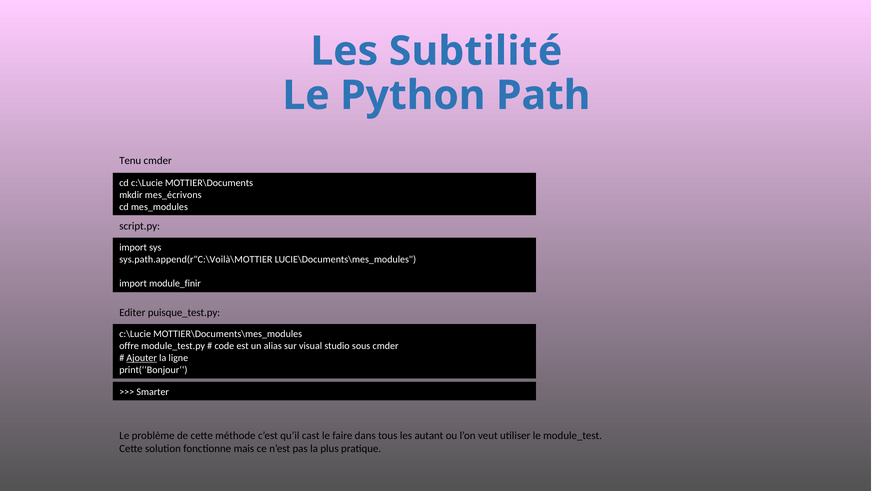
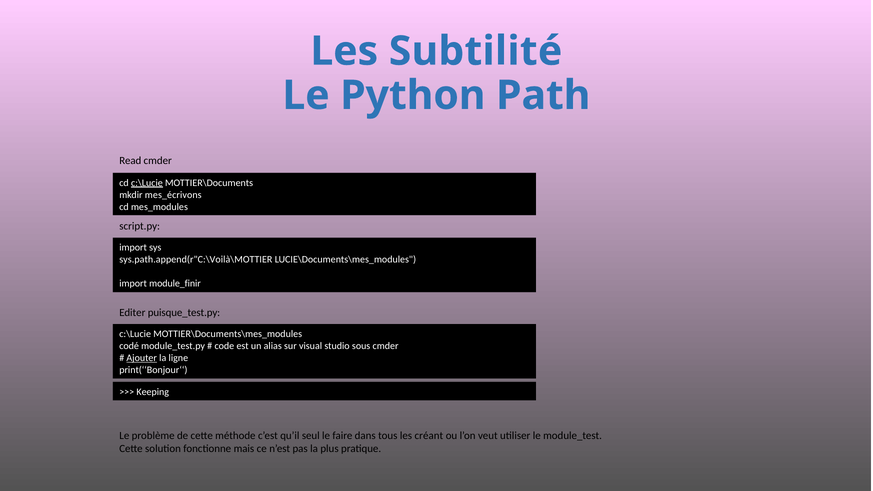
Tenu: Tenu -> Read
c:\Lucie at (147, 183) underline: none -> present
offre: offre -> codé
Smarter: Smarter -> Keeping
cast: cast -> seul
autant: autant -> créant
